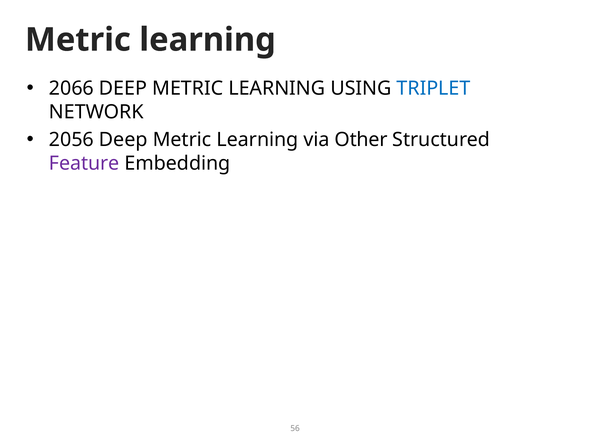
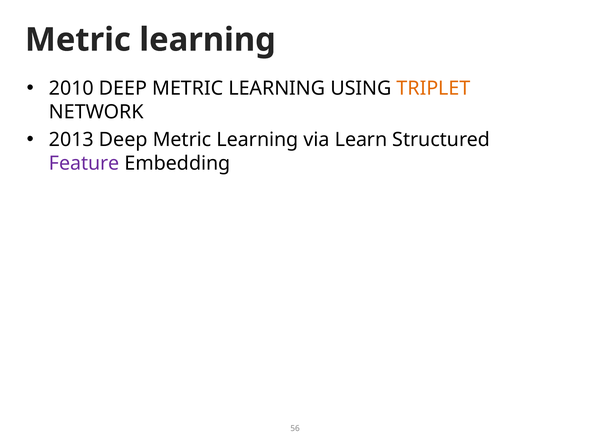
2066: 2066 -> 2010
TRIPLET colour: blue -> orange
2056: 2056 -> 2013
Other: Other -> Learn
